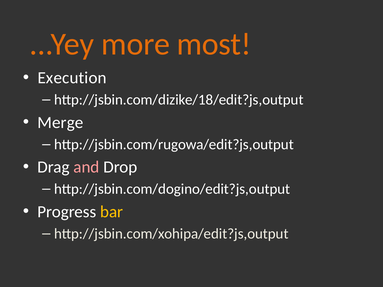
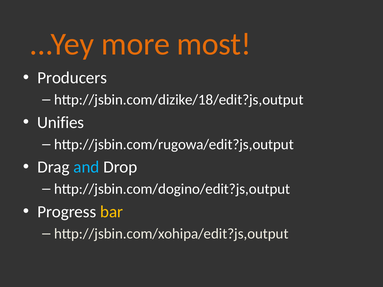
Execution: Execution -> Producers
Merge: Merge -> Unifies
and colour: pink -> light blue
